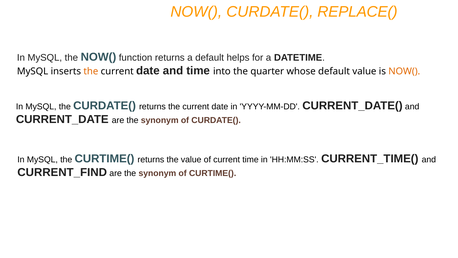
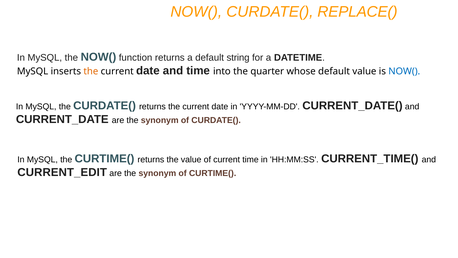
helps: helps -> string
NOW( at (404, 71) colour: orange -> blue
CURRENT_FIND: CURRENT_FIND -> CURRENT_EDIT
